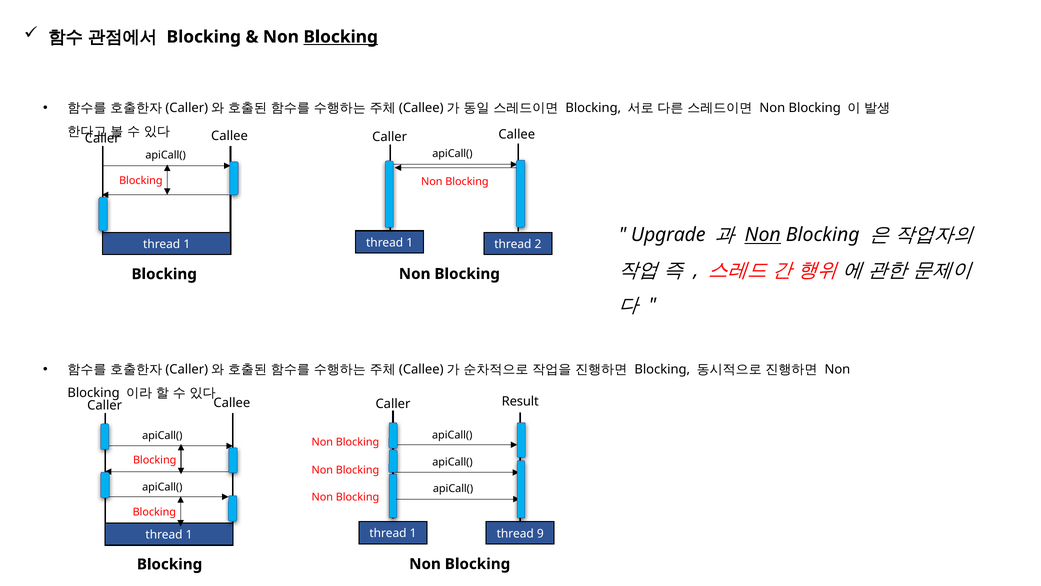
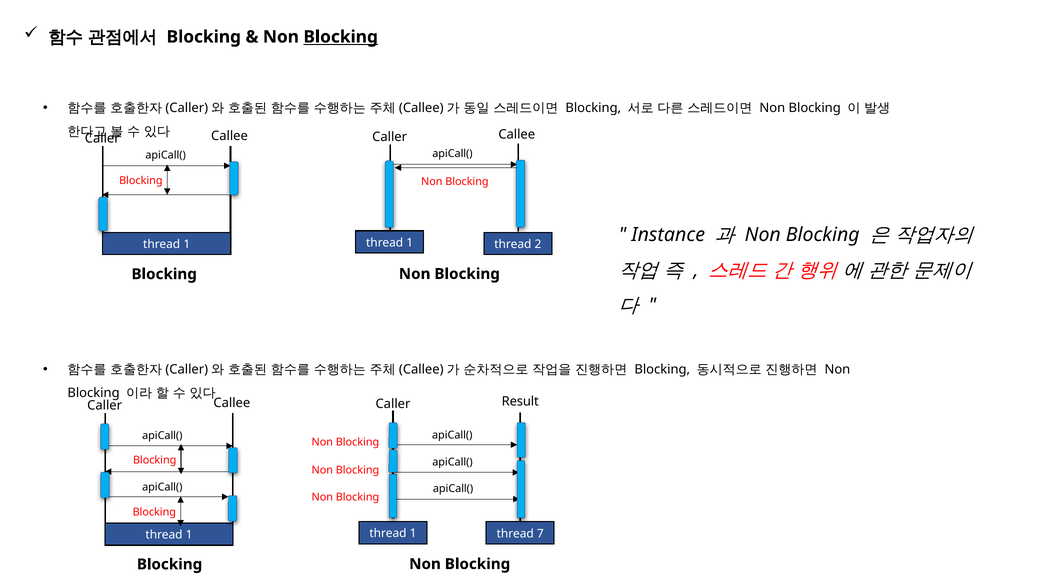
Upgrade: Upgrade -> Instance
Non at (763, 235) underline: present -> none
9: 9 -> 7
